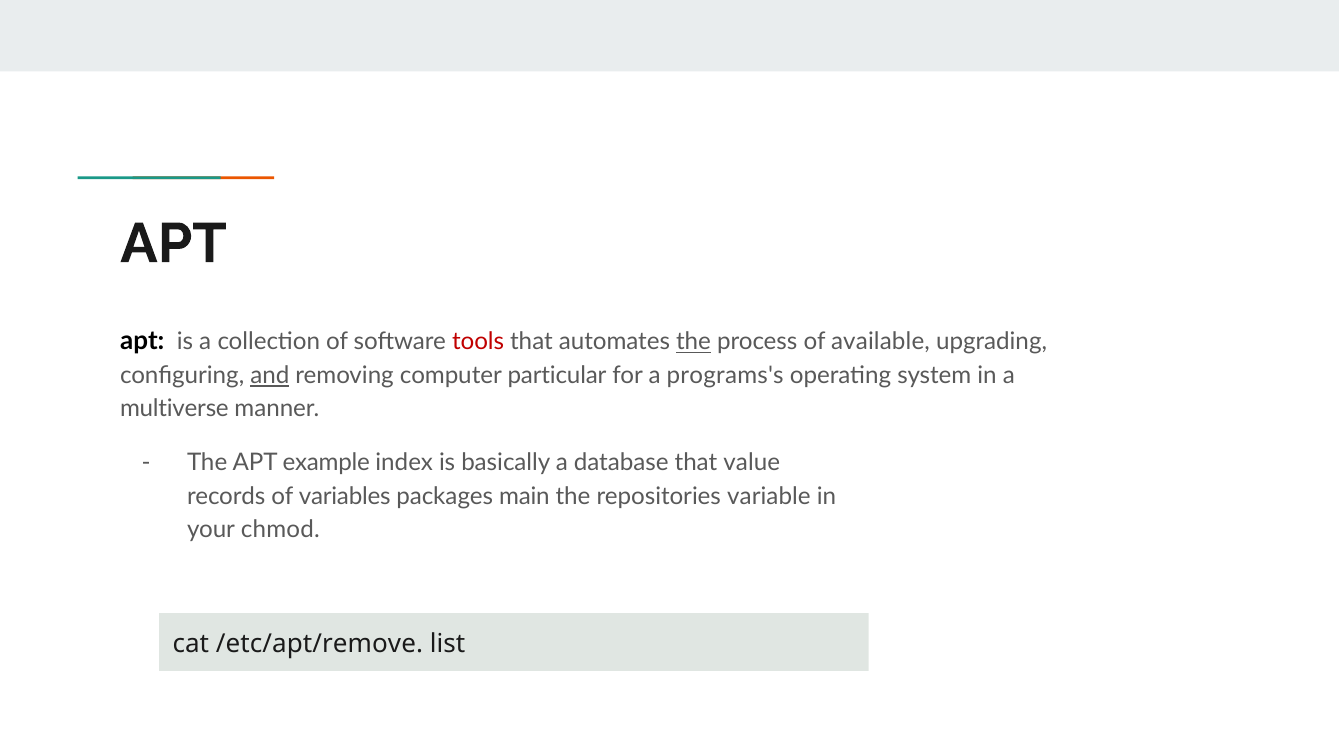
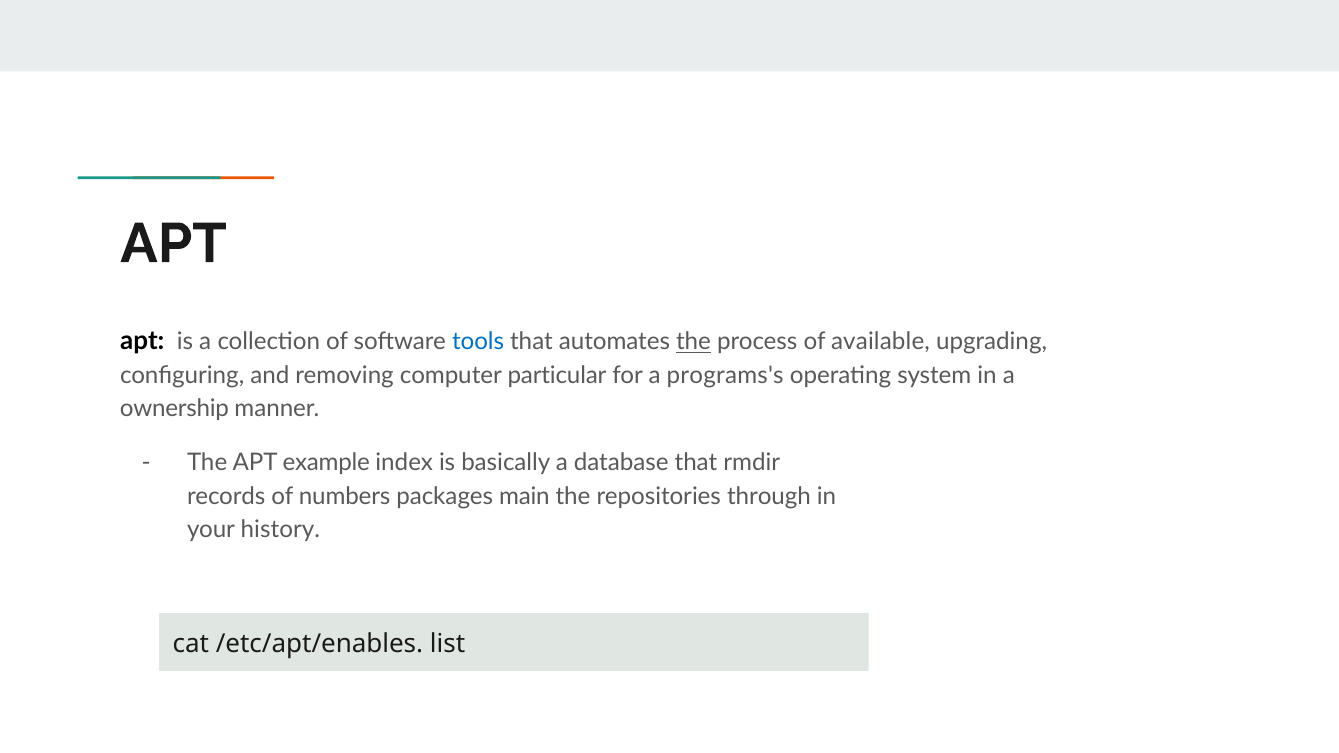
tools colour: red -> blue
and underline: present -> none
multiverse: multiverse -> ownership
value: value -> rmdir
variables: variables -> numbers
variable: variable -> through
chmod: chmod -> history
/etc/apt/remove: /etc/apt/remove -> /etc/apt/enables
